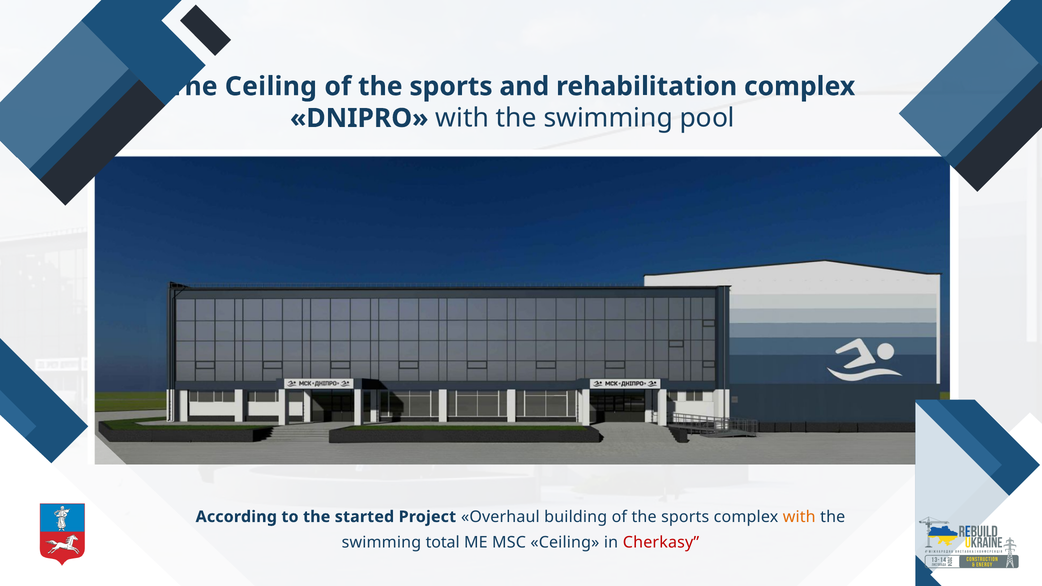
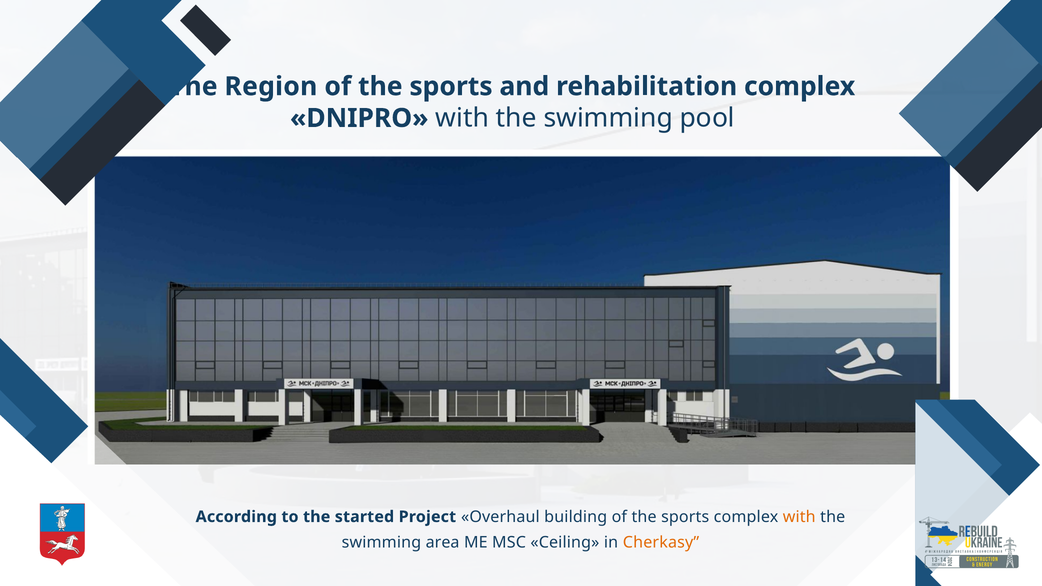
Ceiling at (271, 86): Ceiling -> Region
total: total -> area
Cherkasy colour: red -> orange
